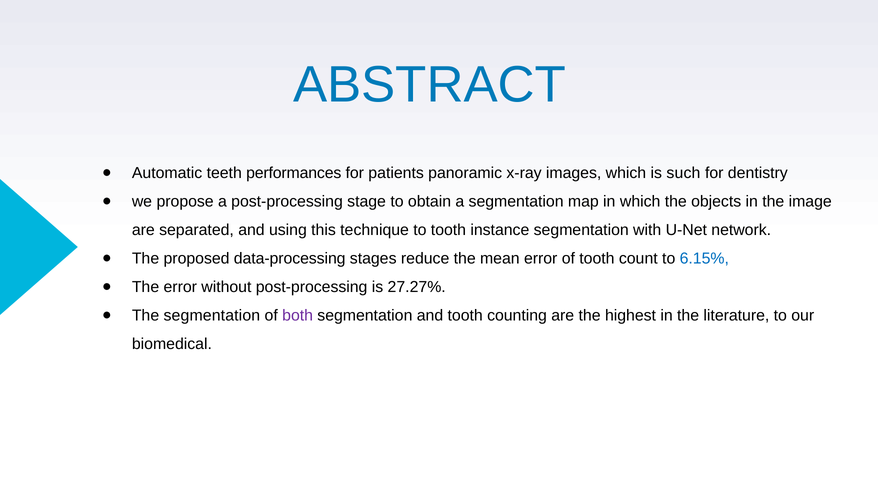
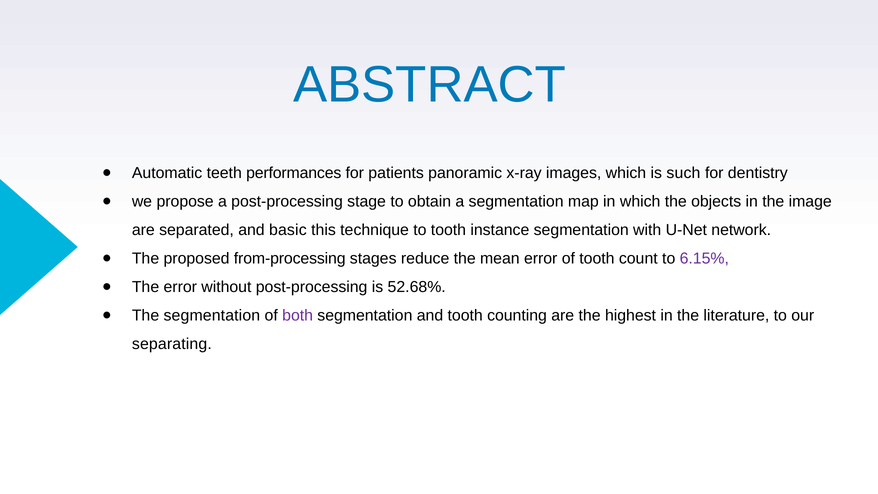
using: using -> basic
data-processing: data-processing -> from-processing
6.15% colour: blue -> purple
27.27%: 27.27% -> 52.68%
biomedical: biomedical -> separating
